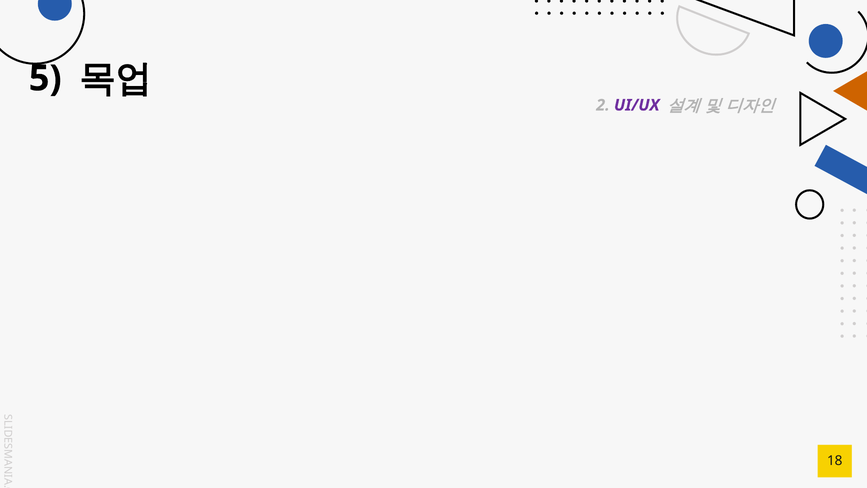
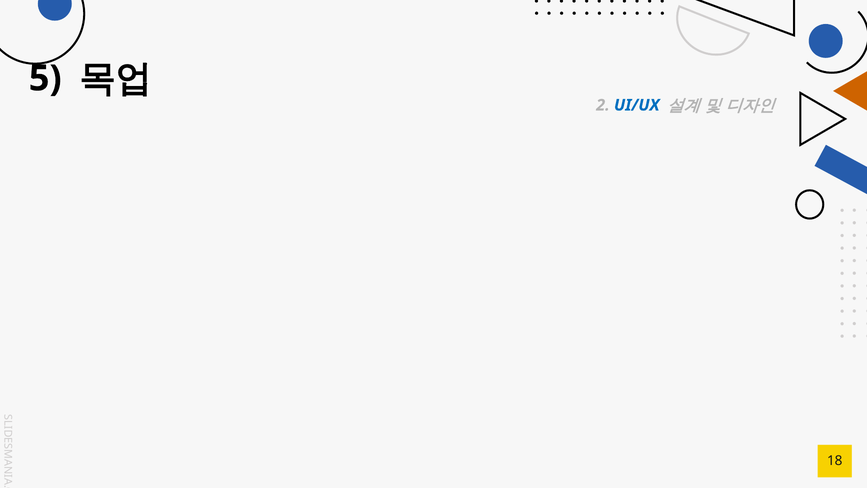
UI/UX colour: purple -> blue
